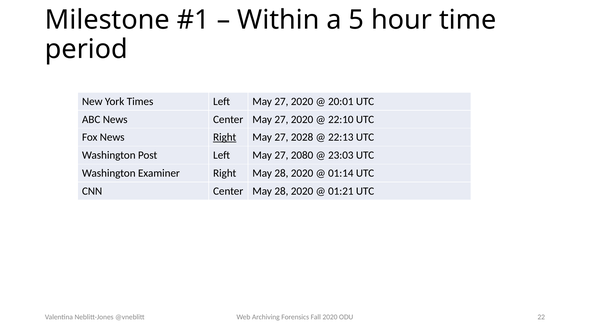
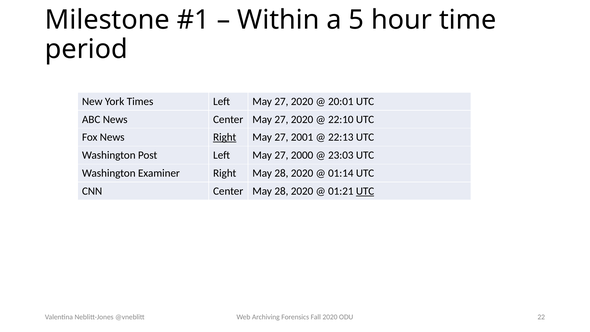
2028: 2028 -> 2001
2080: 2080 -> 2000
UTC at (365, 191) underline: none -> present
